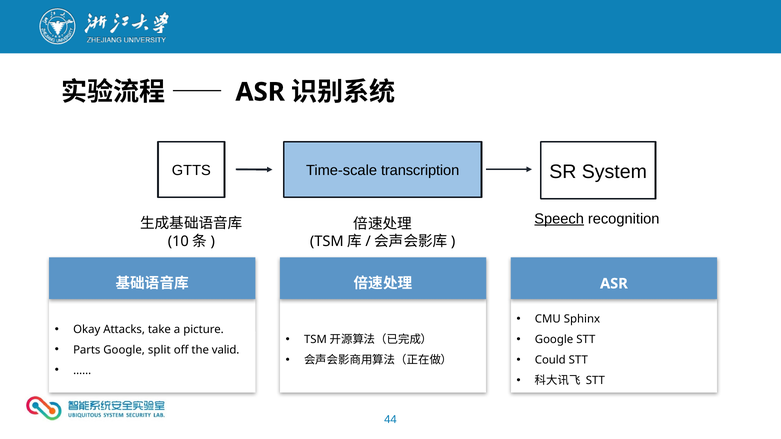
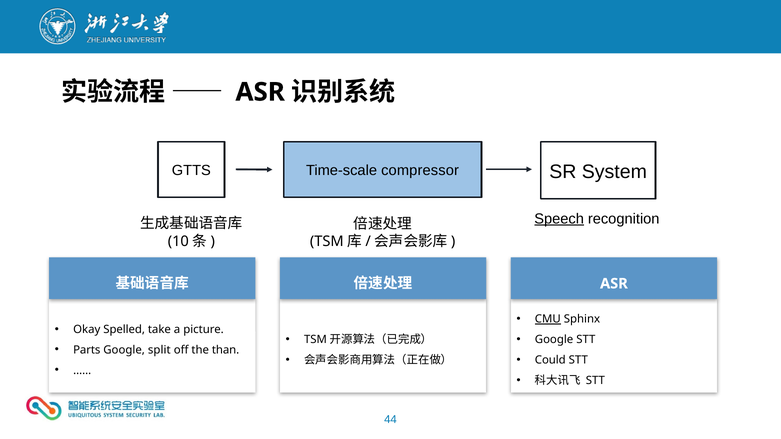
transcription: transcription -> compressor
CMU underline: none -> present
Attacks: Attacks -> Spelled
valid: valid -> than
